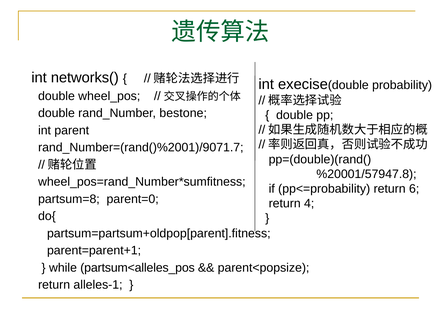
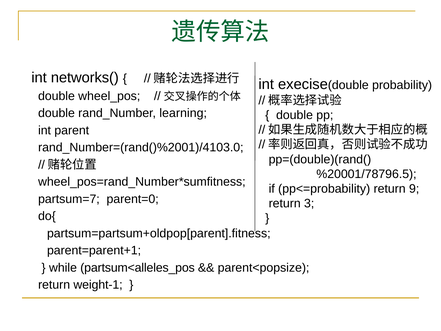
bestone: bestone -> learning
rand_Number=(rand()%2001)/9071.7: rand_Number=(rand()%2001)/9071.7 -> rand_Number=(rand()%2001)/4103.0
%20001/57947.8: %20001/57947.8 -> %20001/78796.5
6: 6 -> 9
partsum=8: partsum=8 -> partsum=7
4: 4 -> 3
alleles-1: alleles-1 -> weight-1
